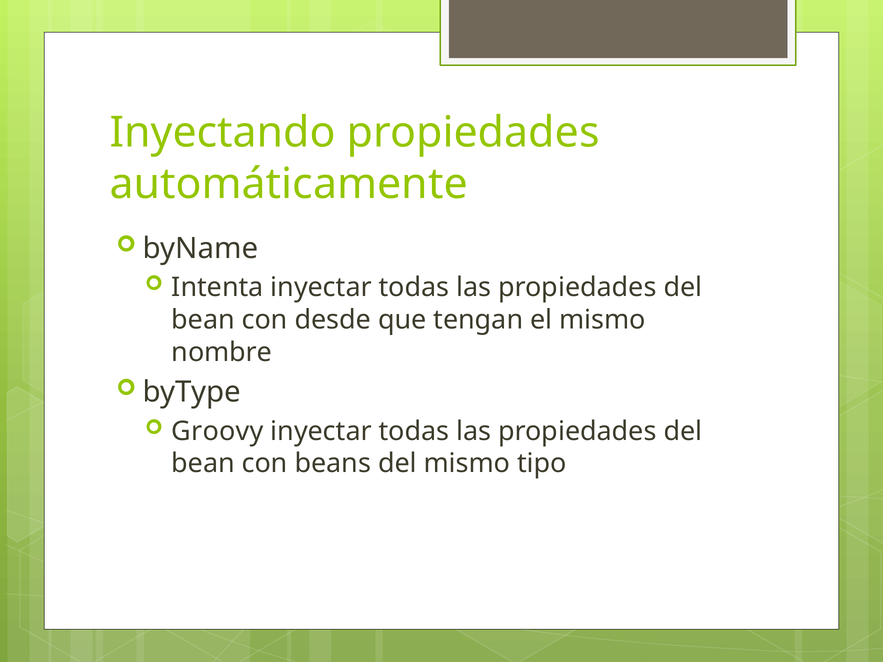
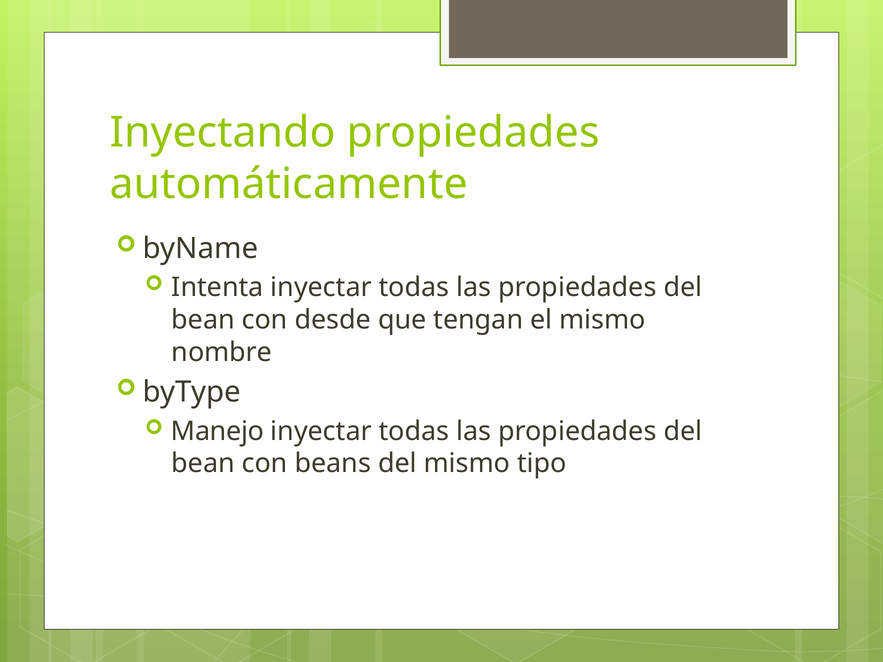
Groovy: Groovy -> Manejo
